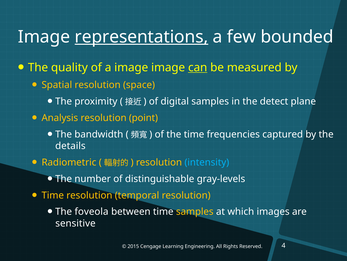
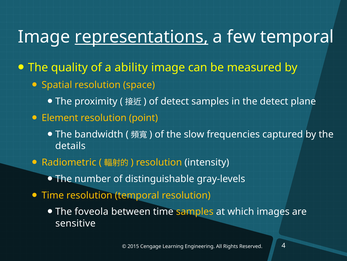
few bounded: bounded -> temporal
a image: image -> ability
can underline: present -> none
of digital: digital -> detect
Analysis: Analysis -> Element
the time: time -> slow
intensity colour: light blue -> white
